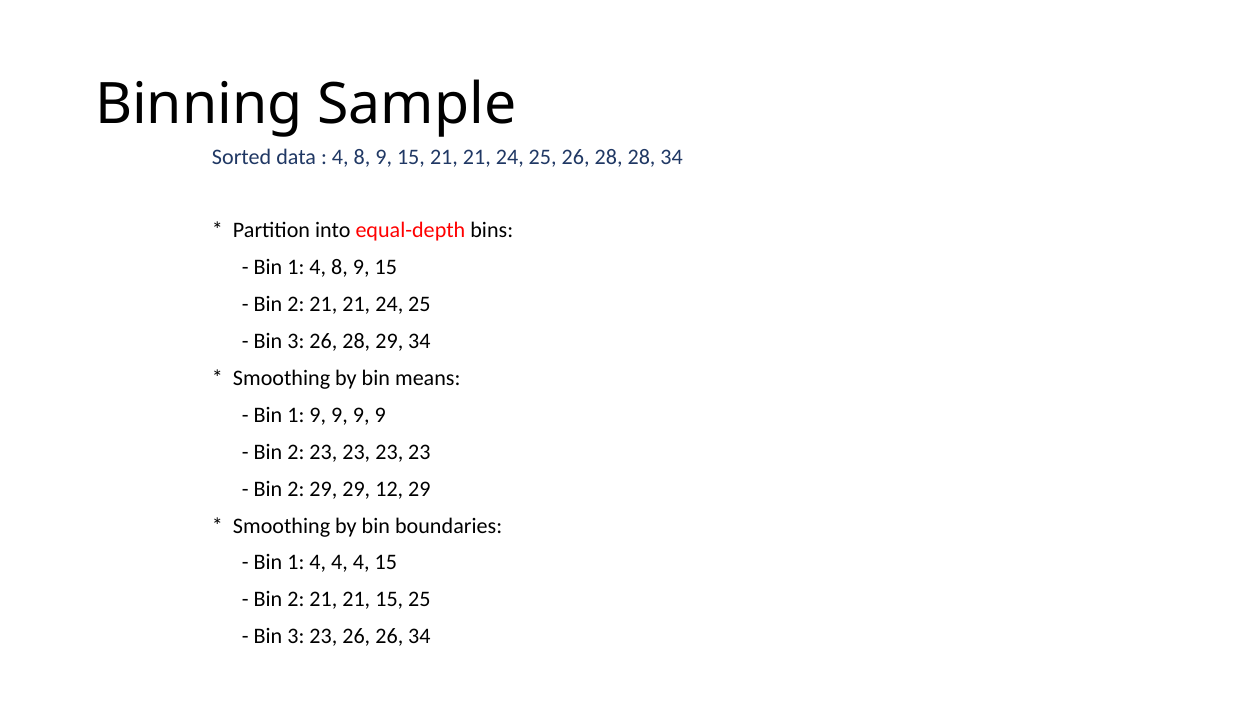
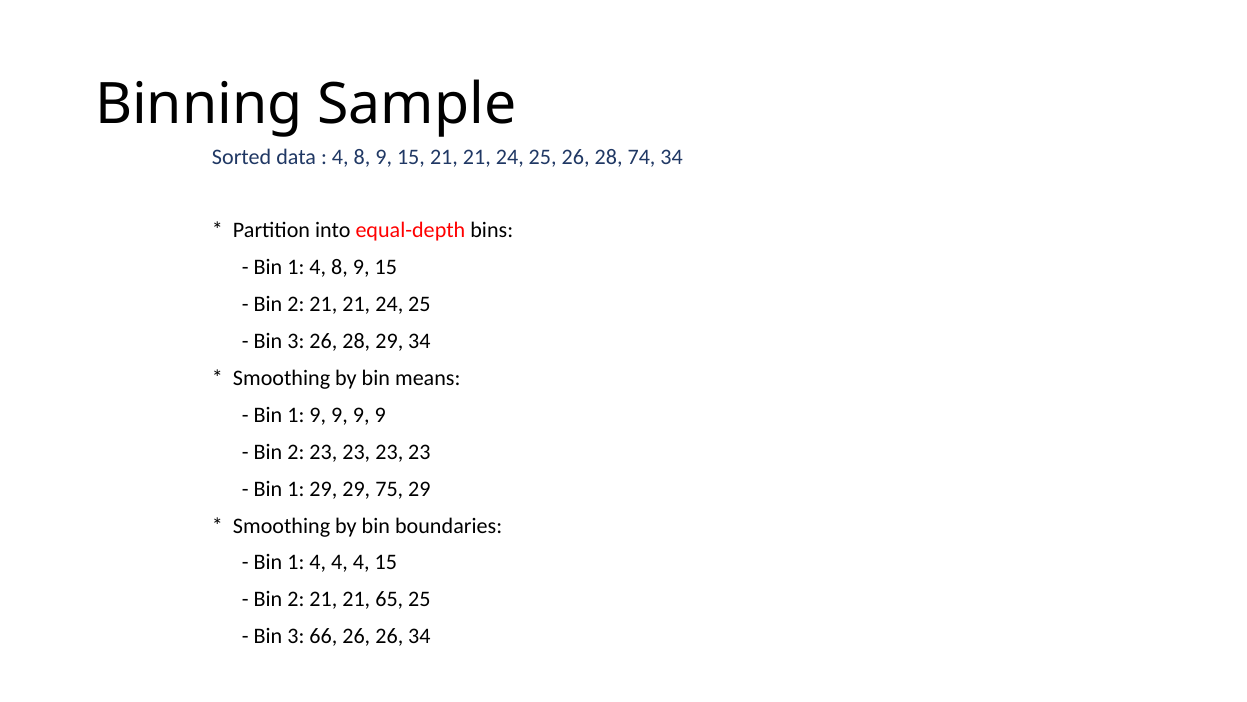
28 28: 28 -> 74
2 at (296, 488): 2 -> 1
12: 12 -> 75
21 15: 15 -> 65
3 23: 23 -> 66
